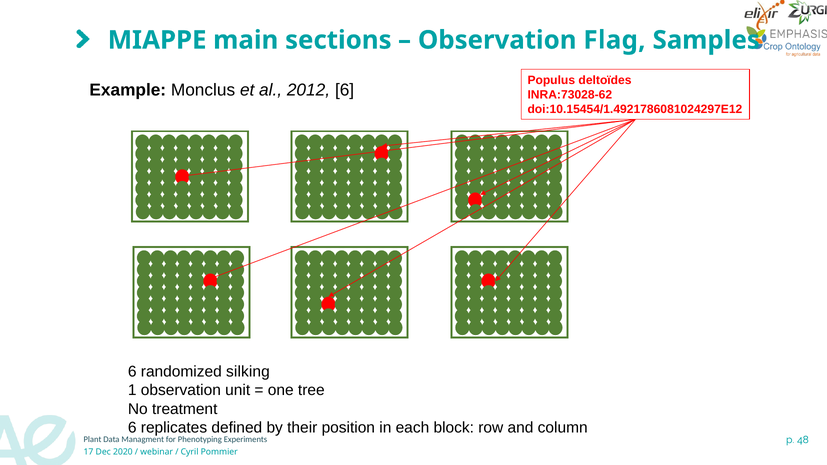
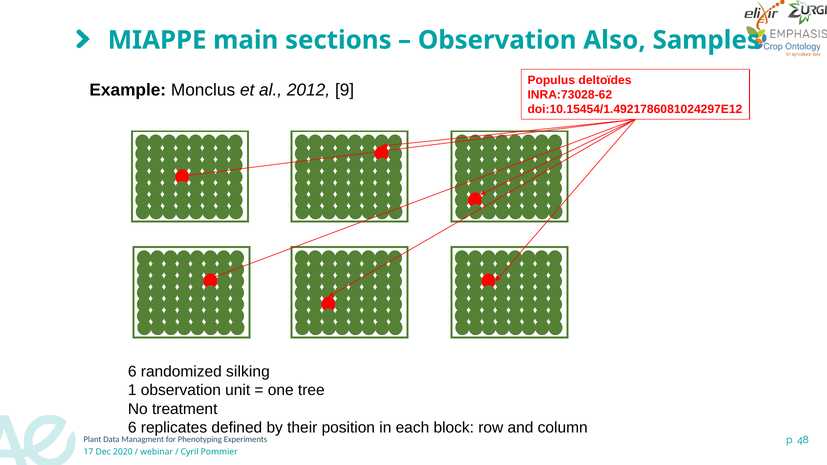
Flag: Flag -> Also
2012 6: 6 -> 9
